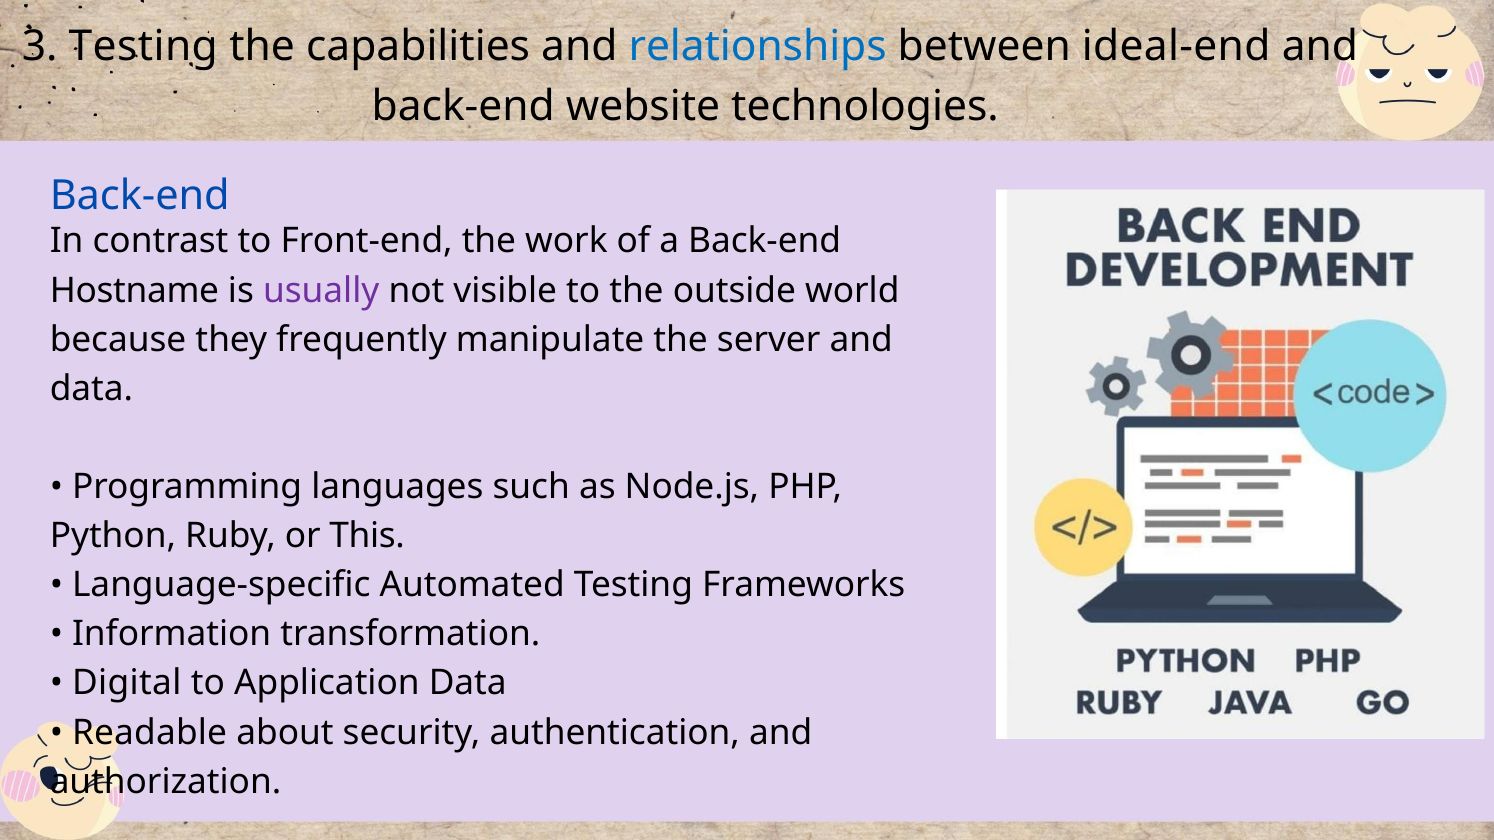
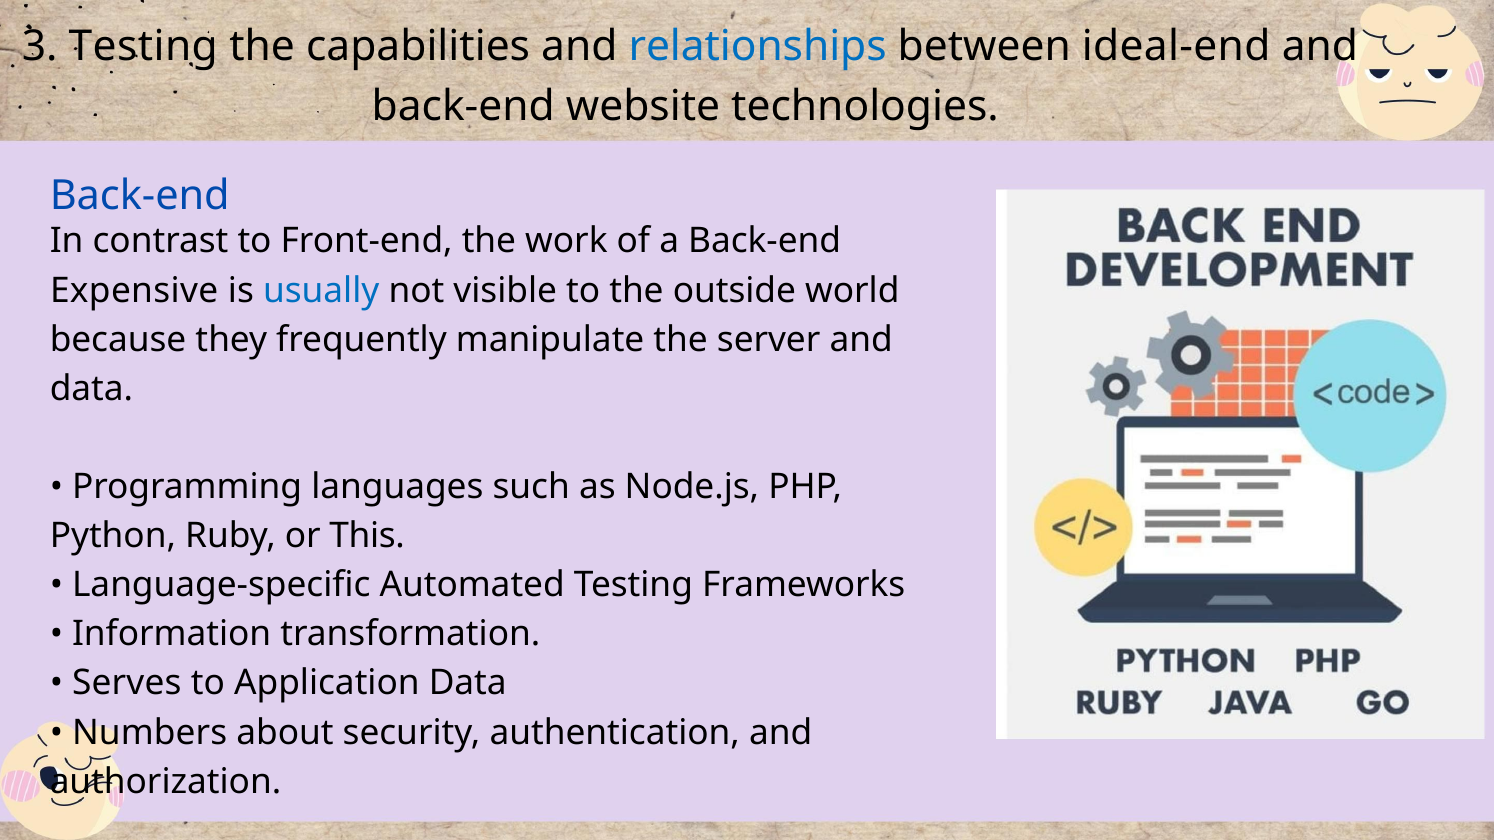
Hostname: Hostname -> Expensive
usually colour: purple -> blue
Digital: Digital -> Serves
Readable: Readable -> Numbers
